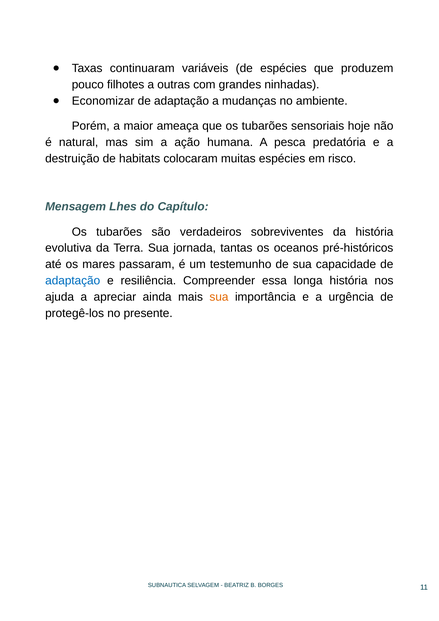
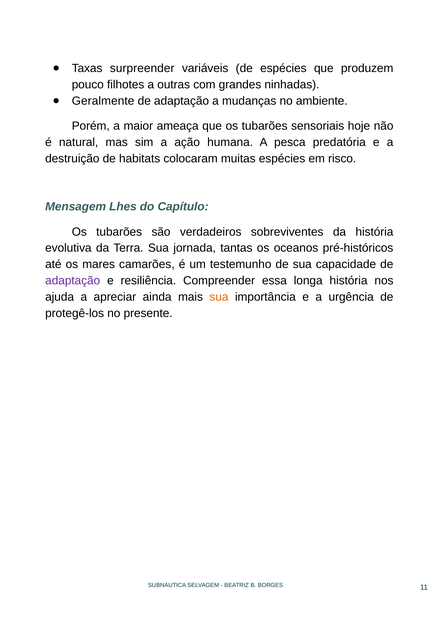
continuaram: continuaram -> surpreender
Economizar: Economizar -> Geralmente
passaram: passaram -> camarões
adaptação at (73, 281) colour: blue -> purple
